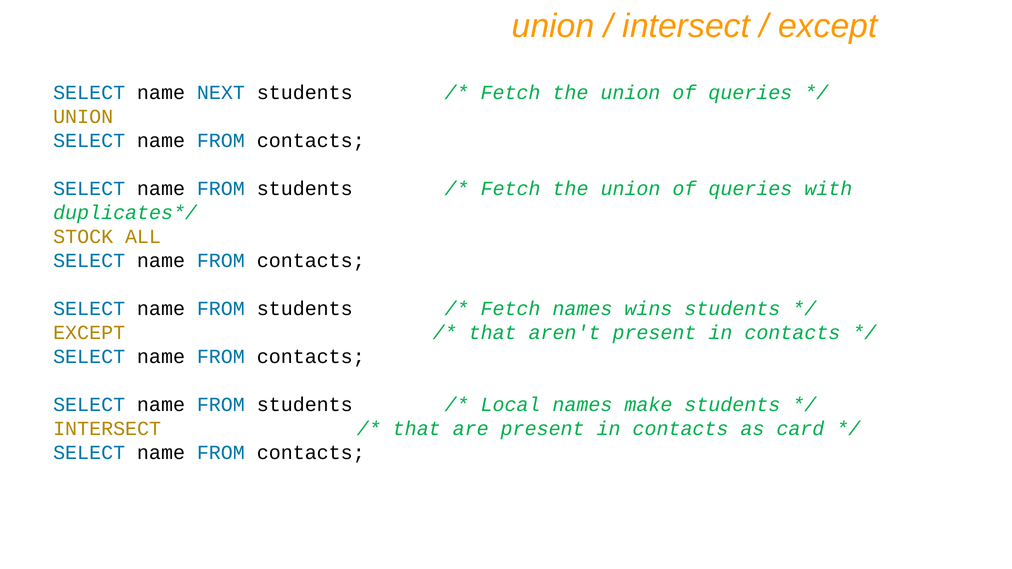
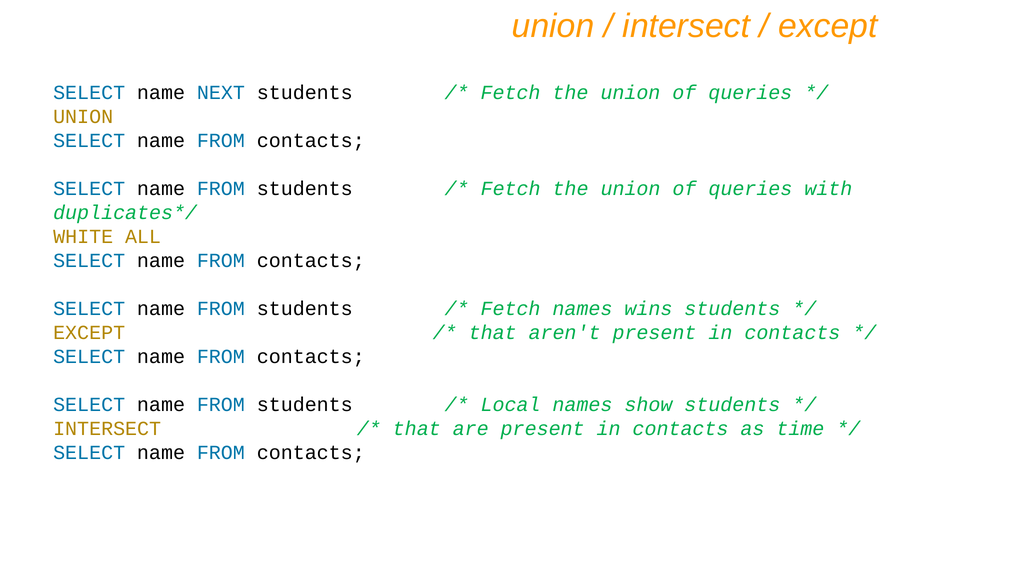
STOCK: STOCK -> WHITE
make: make -> show
card: card -> time
